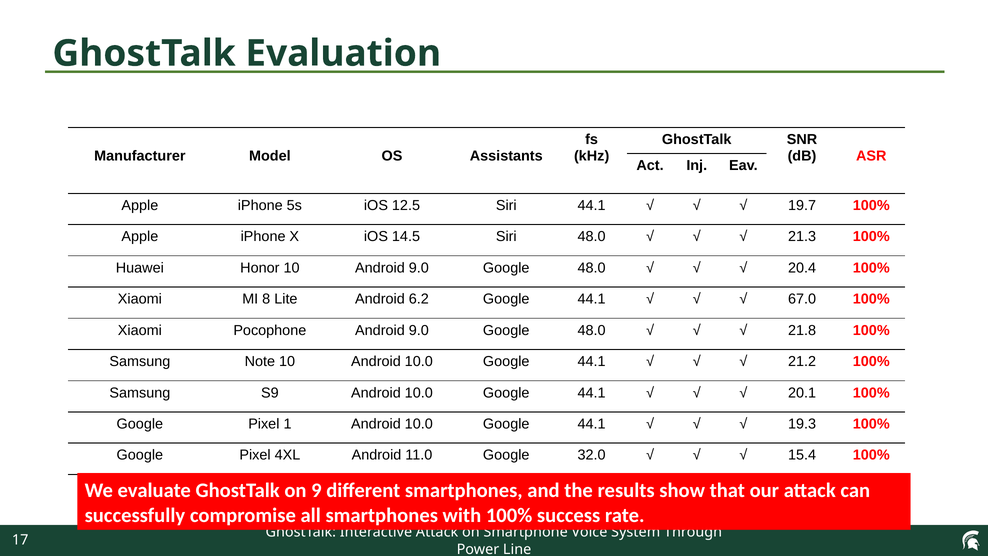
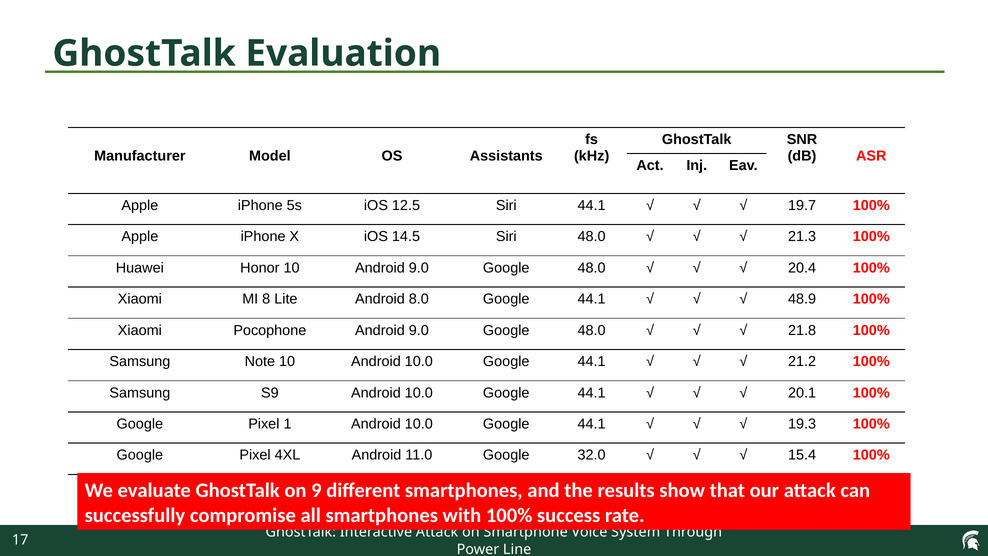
6.2: 6.2 -> 8.0
67.0: 67.0 -> 48.9
